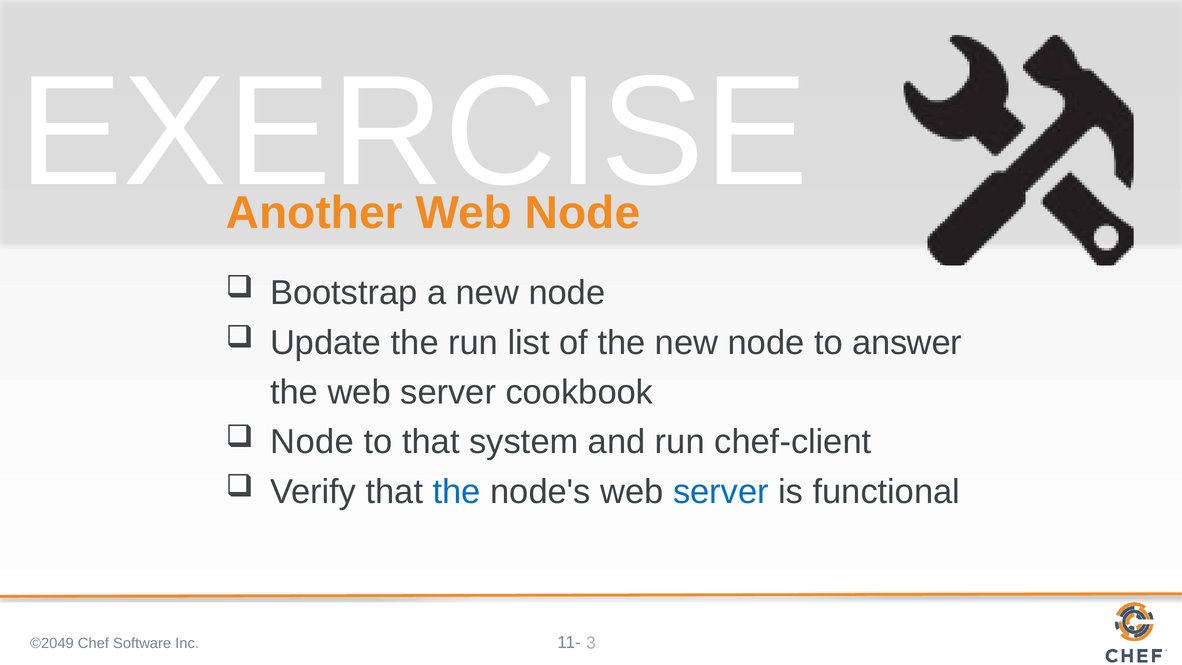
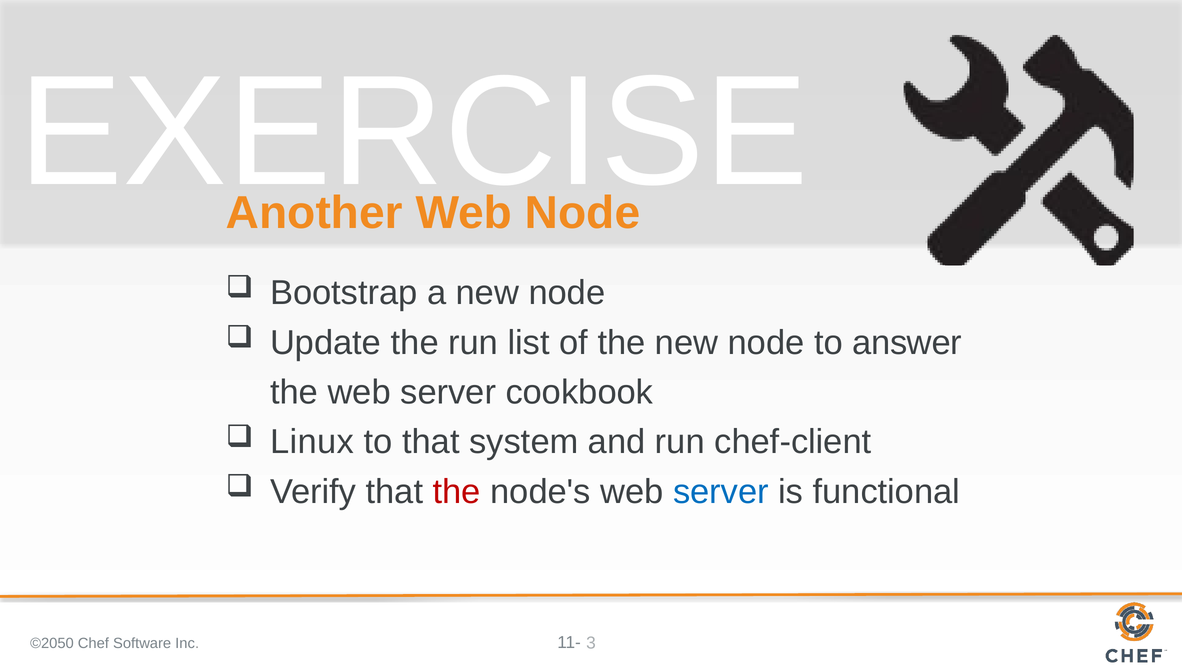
Node at (312, 442): Node -> Linux
the at (457, 492) colour: blue -> red
©2049: ©2049 -> ©2050
